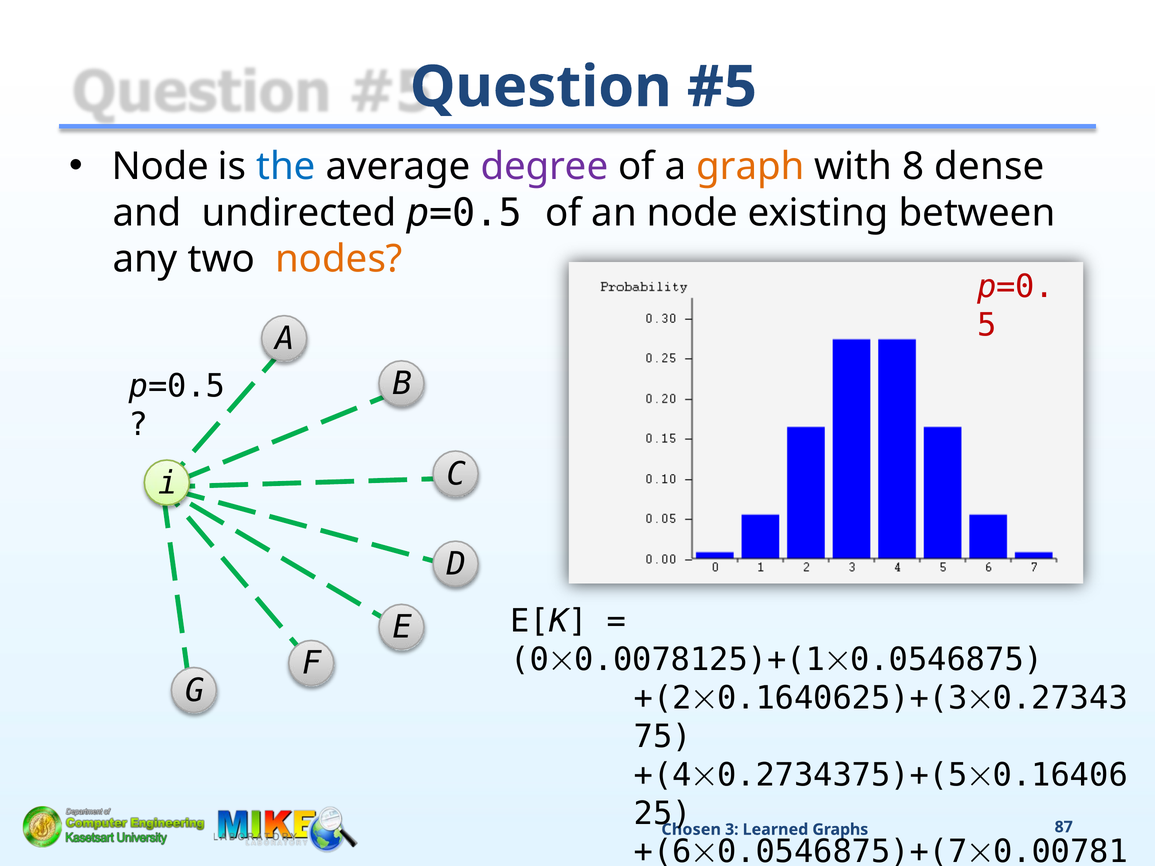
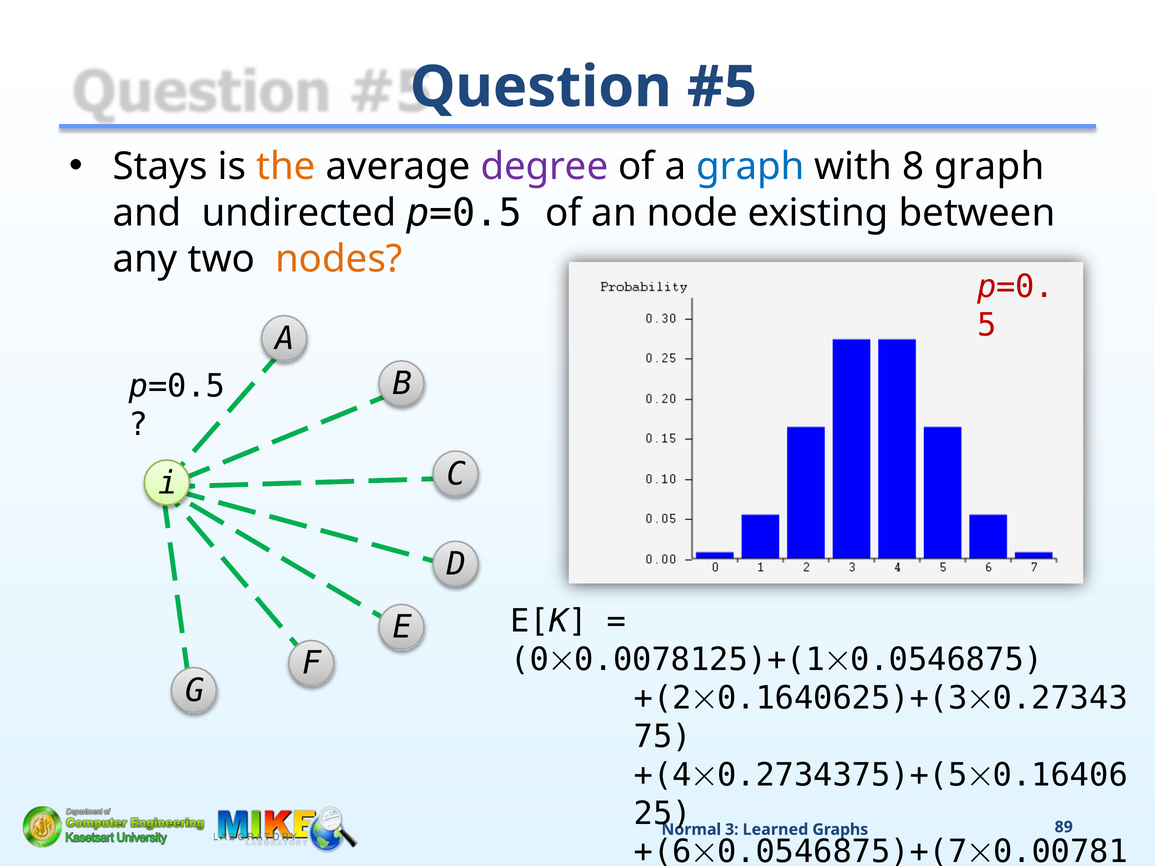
Node at (160, 167): Node -> Stays
the colour: blue -> orange
graph at (750, 167) colour: orange -> blue
8 dense: dense -> graph
Chosen: Chosen -> Normal
87: 87 -> 89
